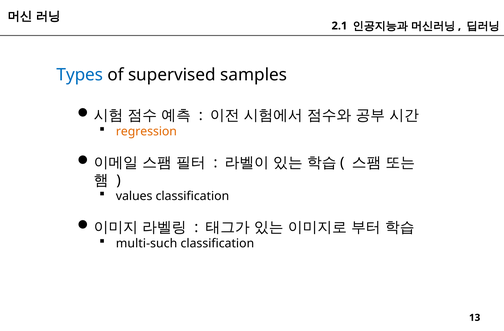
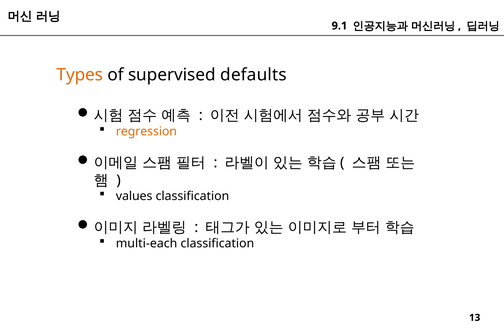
2.1: 2.1 -> 9.1
Types colour: blue -> orange
samples: samples -> defaults
multi-such: multi-such -> multi-each
